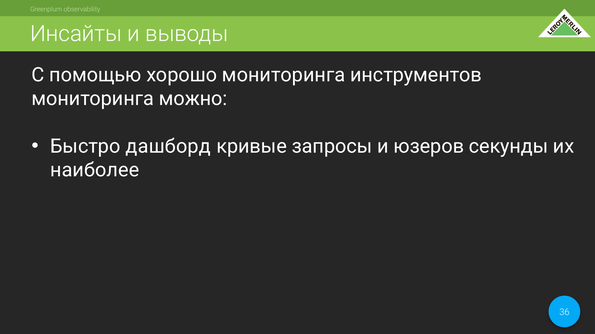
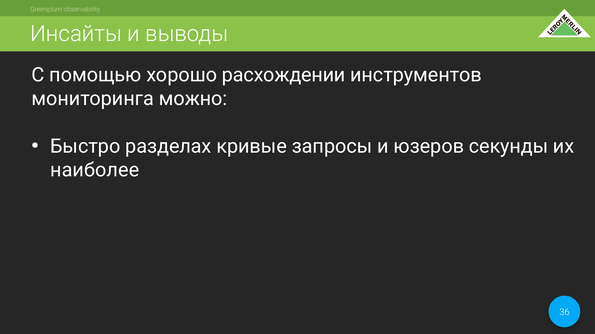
хорошо мониторинга: мониторинга -> расхождении
дашборд: дашборд -> разделах
